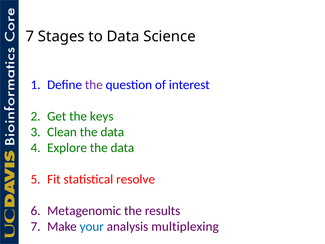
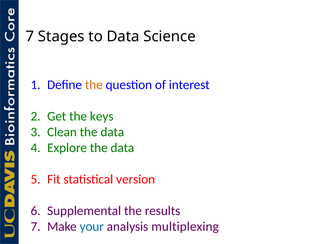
the at (94, 85) colour: purple -> orange
resolve: resolve -> version
Metagenomic: Metagenomic -> Supplemental
